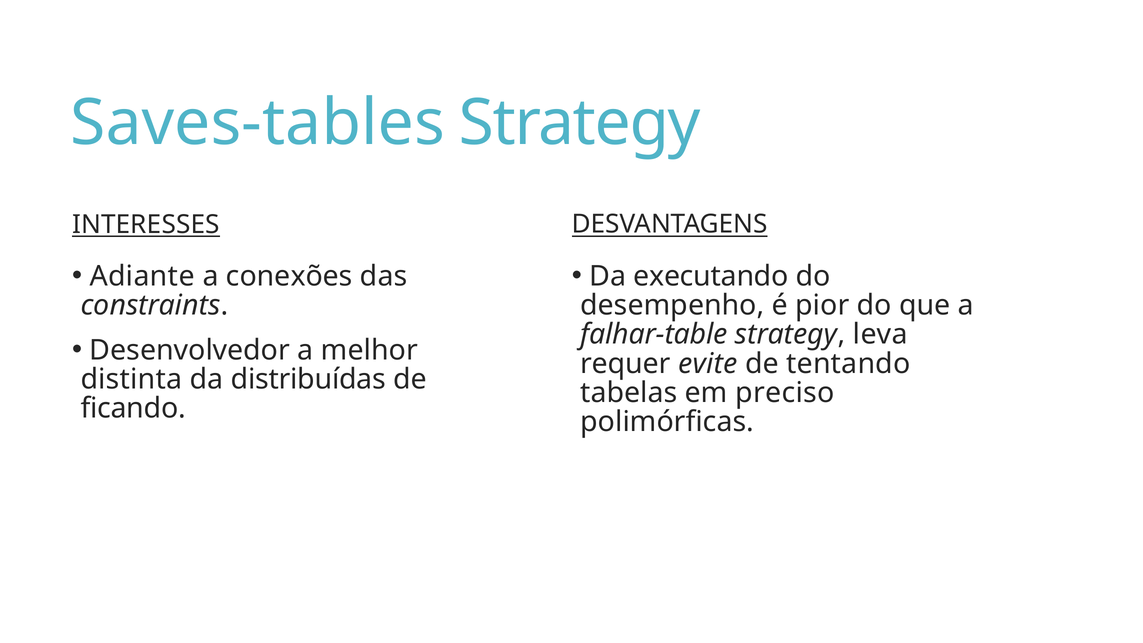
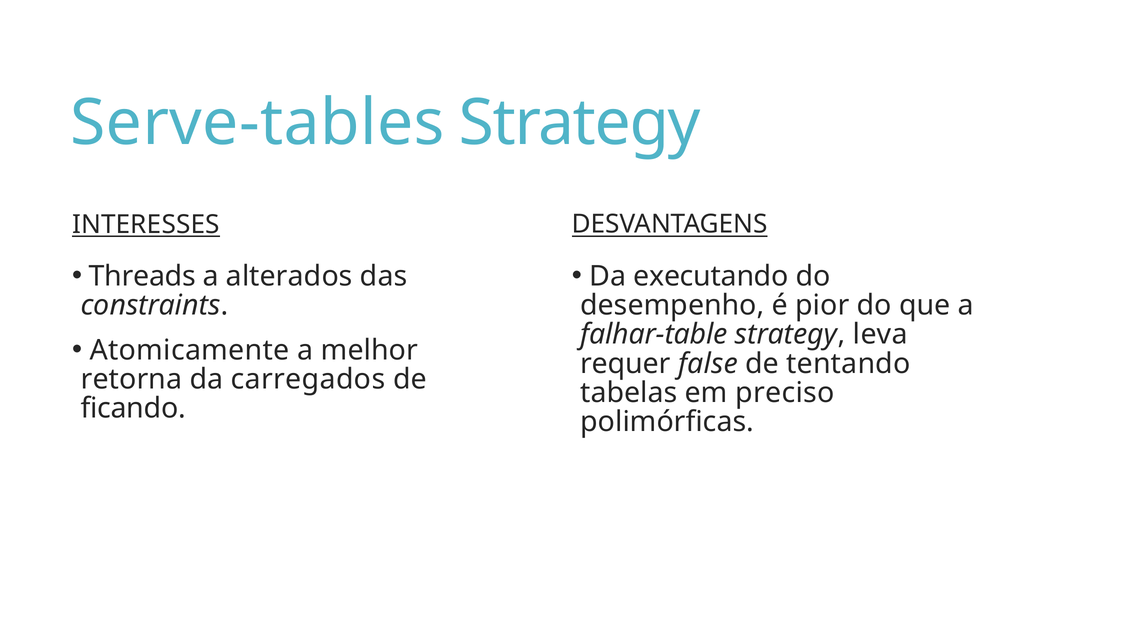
Saves-tables: Saves-tables -> Serve-tables
Adiante: Adiante -> Threads
conexões: conexões -> alterados
Desenvolvedor: Desenvolvedor -> Atomicamente
evite: evite -> false
distinta: distinta -> retorna
distribuídas: distribuídas -> carregados
